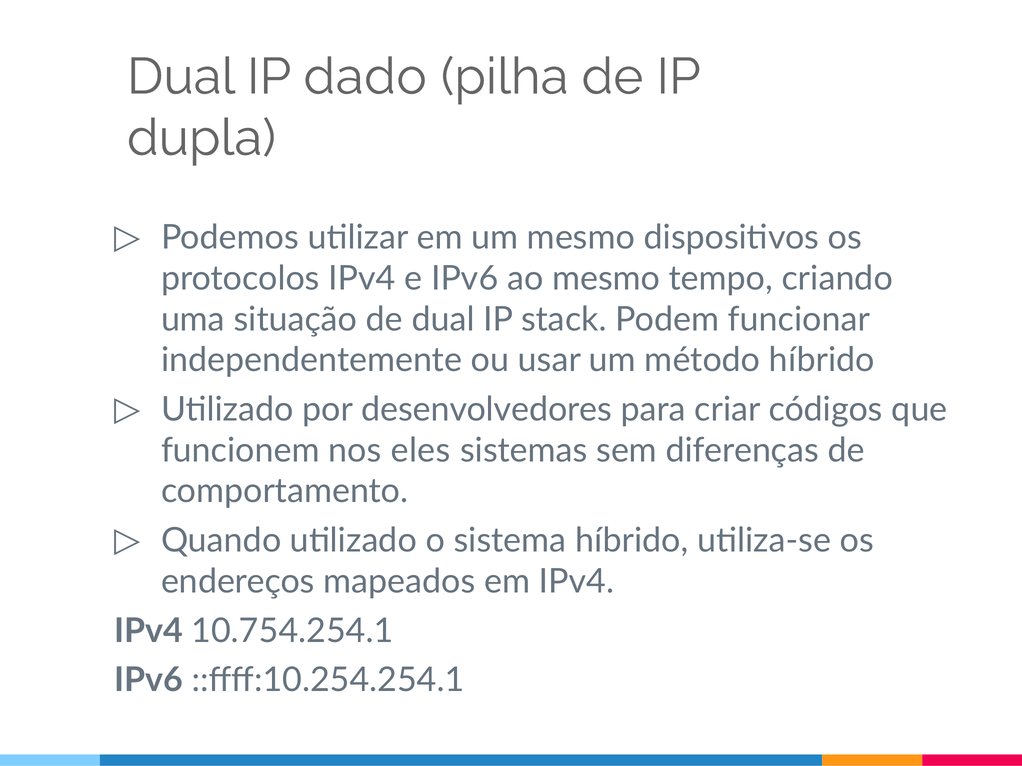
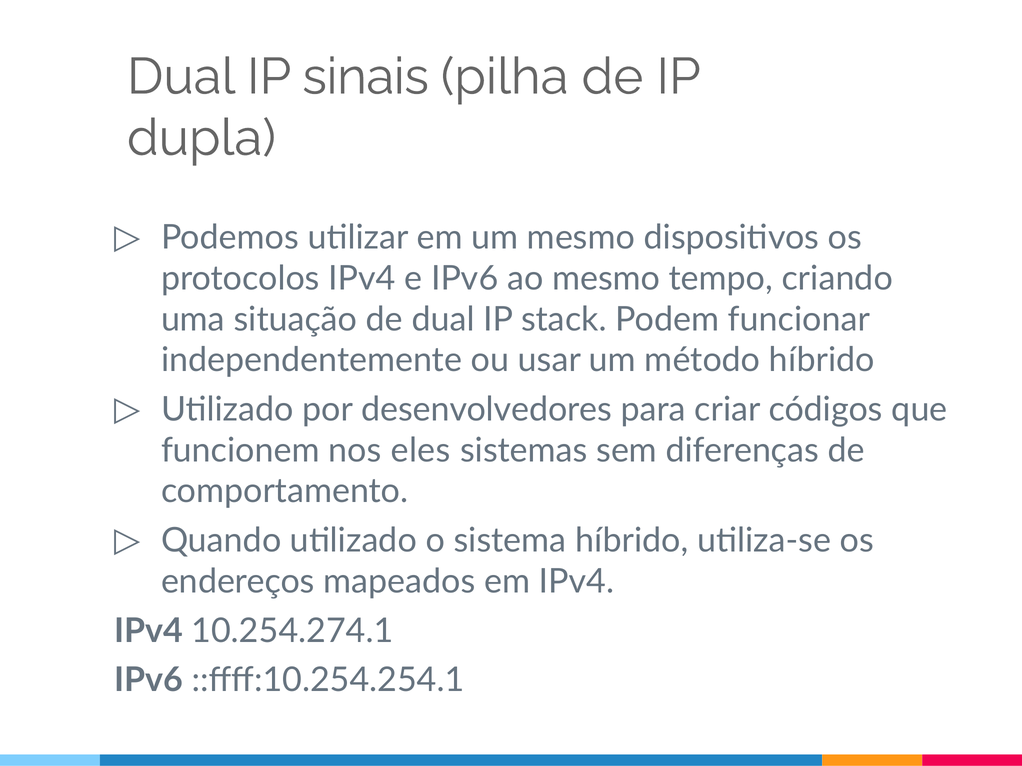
dado: dado -> sinais
10.754.254.1: 10.754.254.1 -> 10.254.274.1
